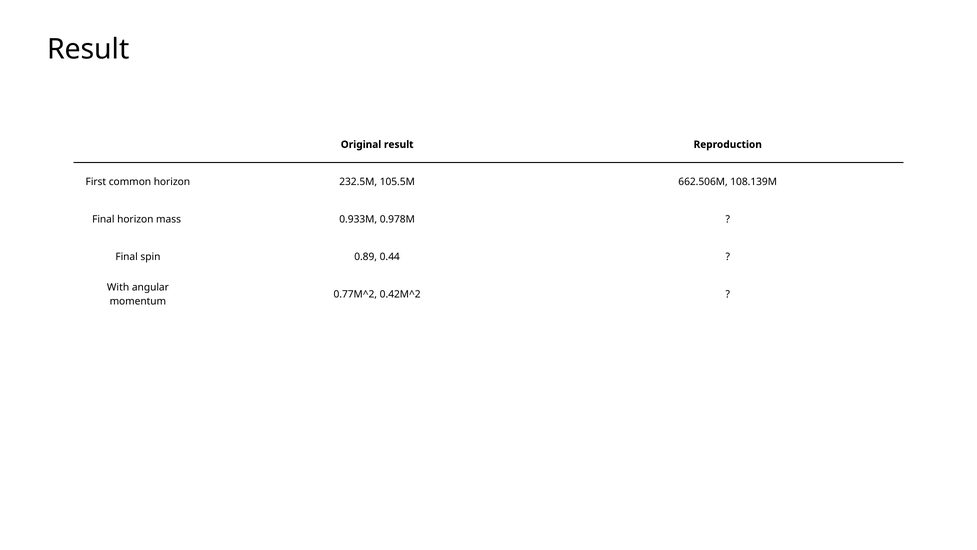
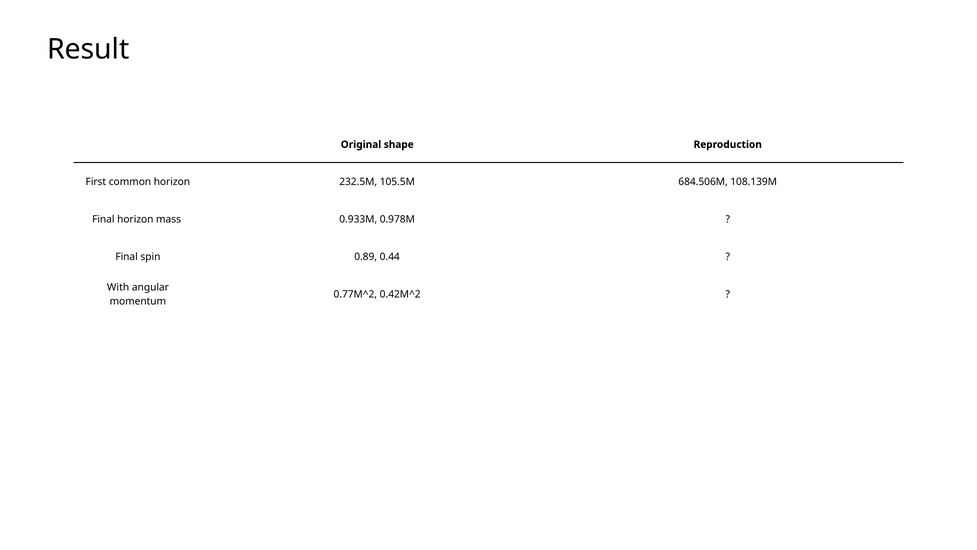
Original result: result -> shape
662.506M: 662.506M -> 684.506M
